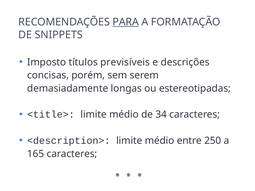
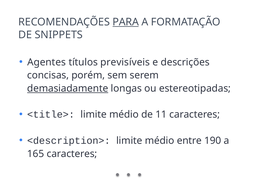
Imposto: Imposto -> Agentes
demasiadamente underline: none -> present
34: 34 -> 11
250: 250 -> 190
